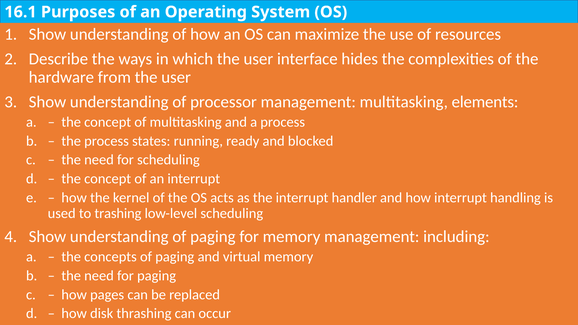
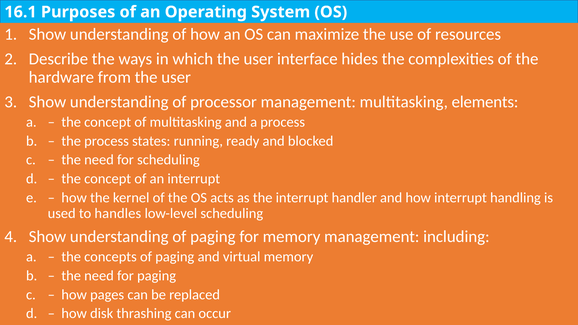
trashing: trashing -> handles
